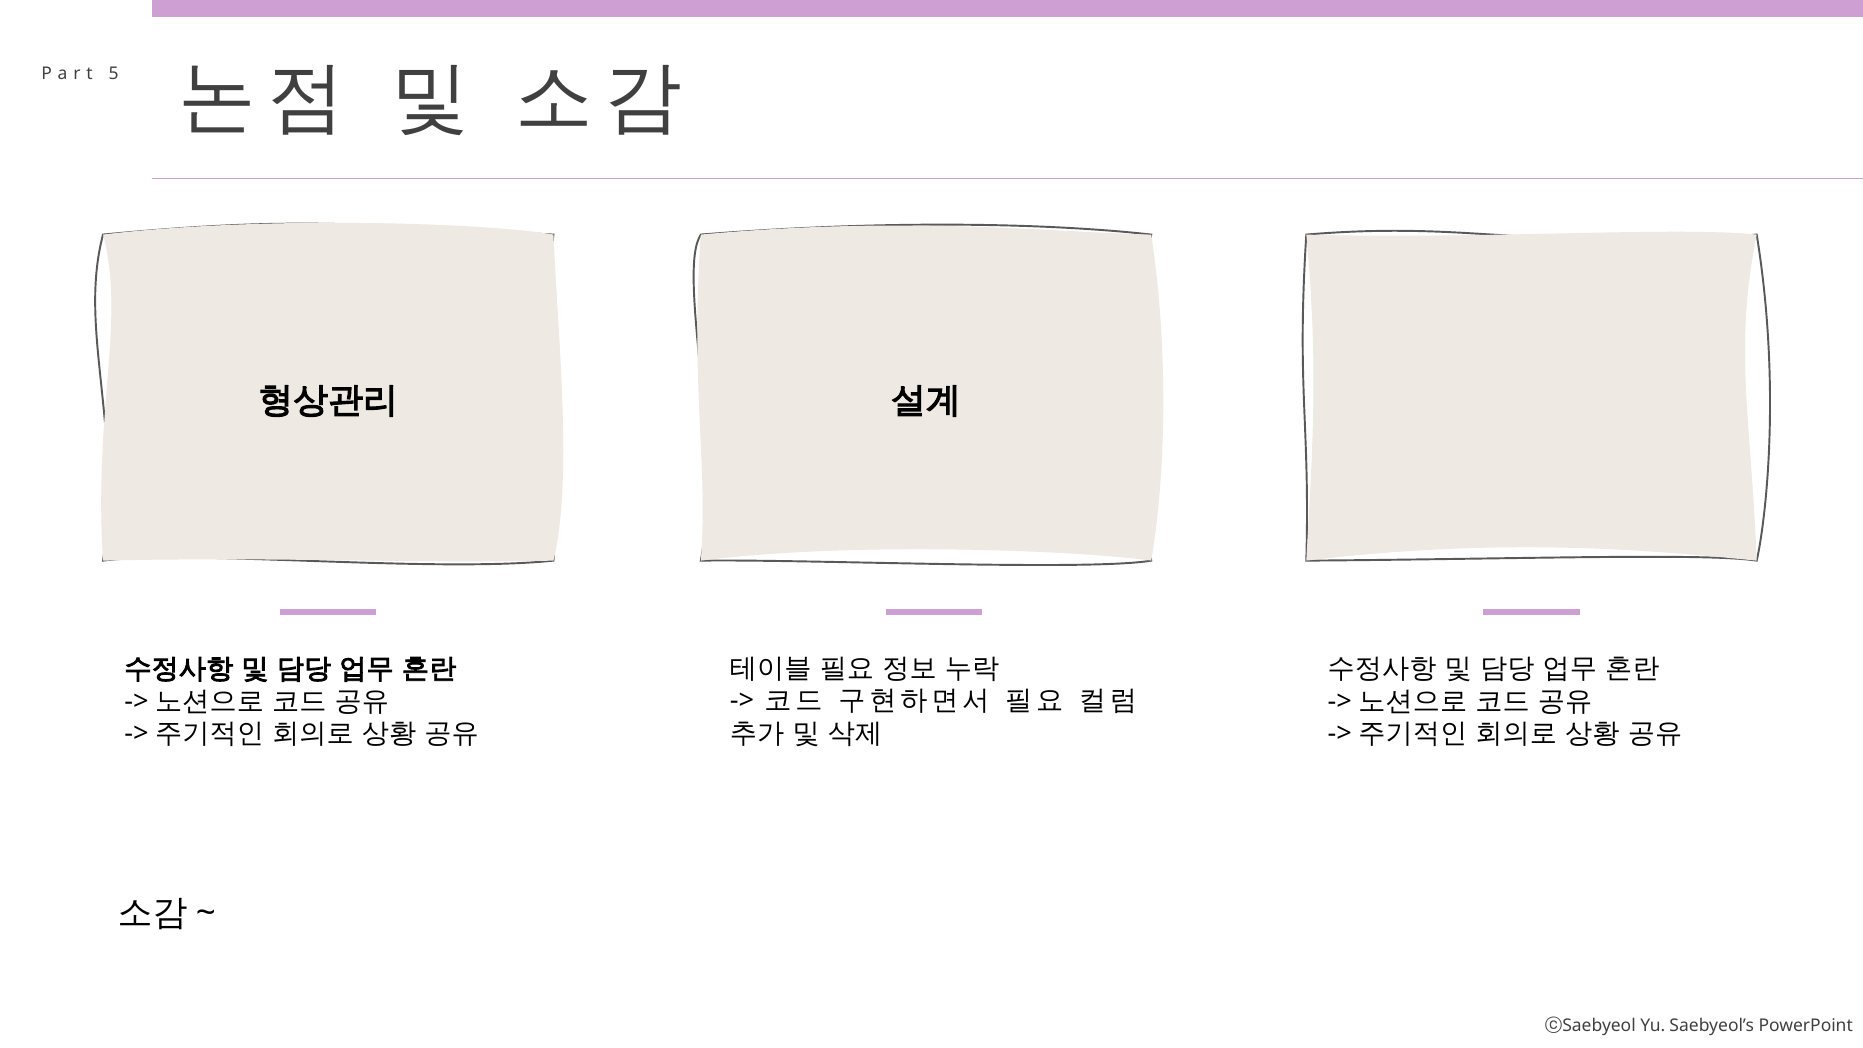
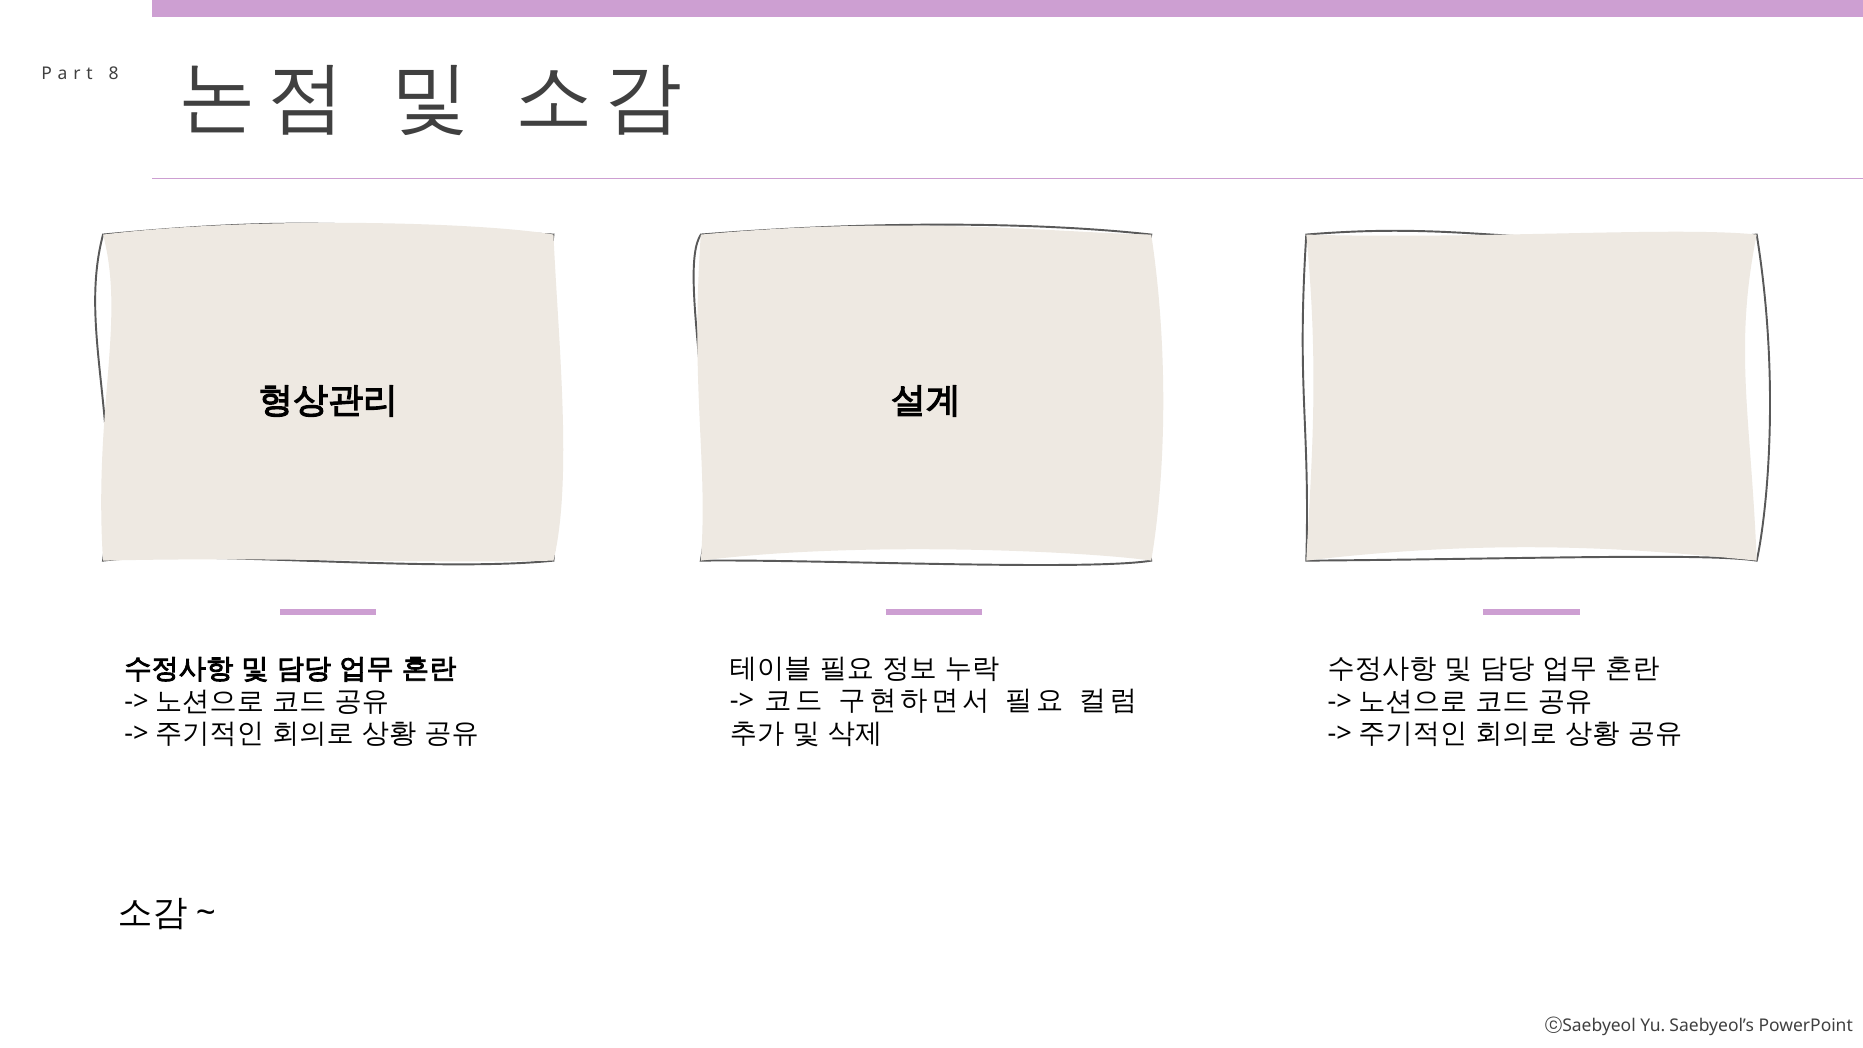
5: 5 -> 8
